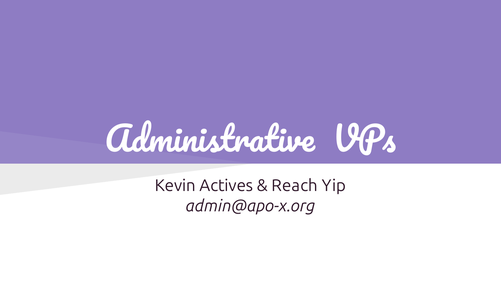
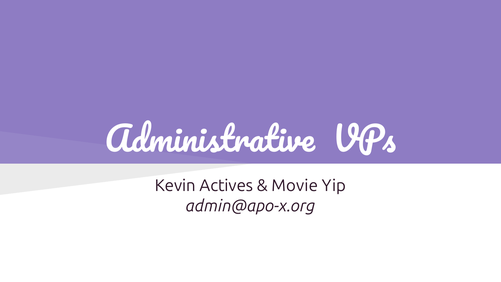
Reach: Reach -> Movie
